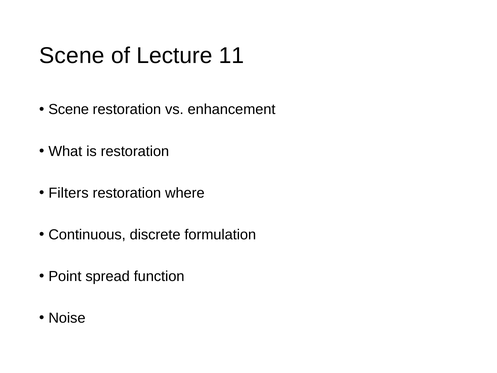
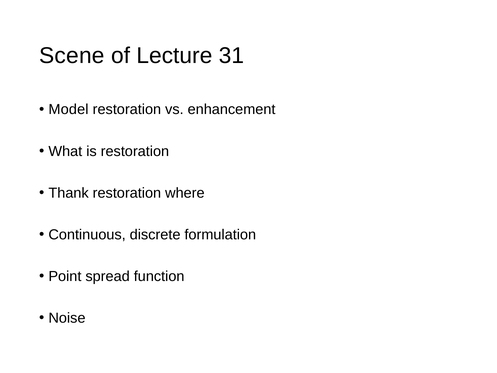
11: 11 -> 31
Scene at (69, 109): Scene -> Model
Filters: Filters -> Thank
